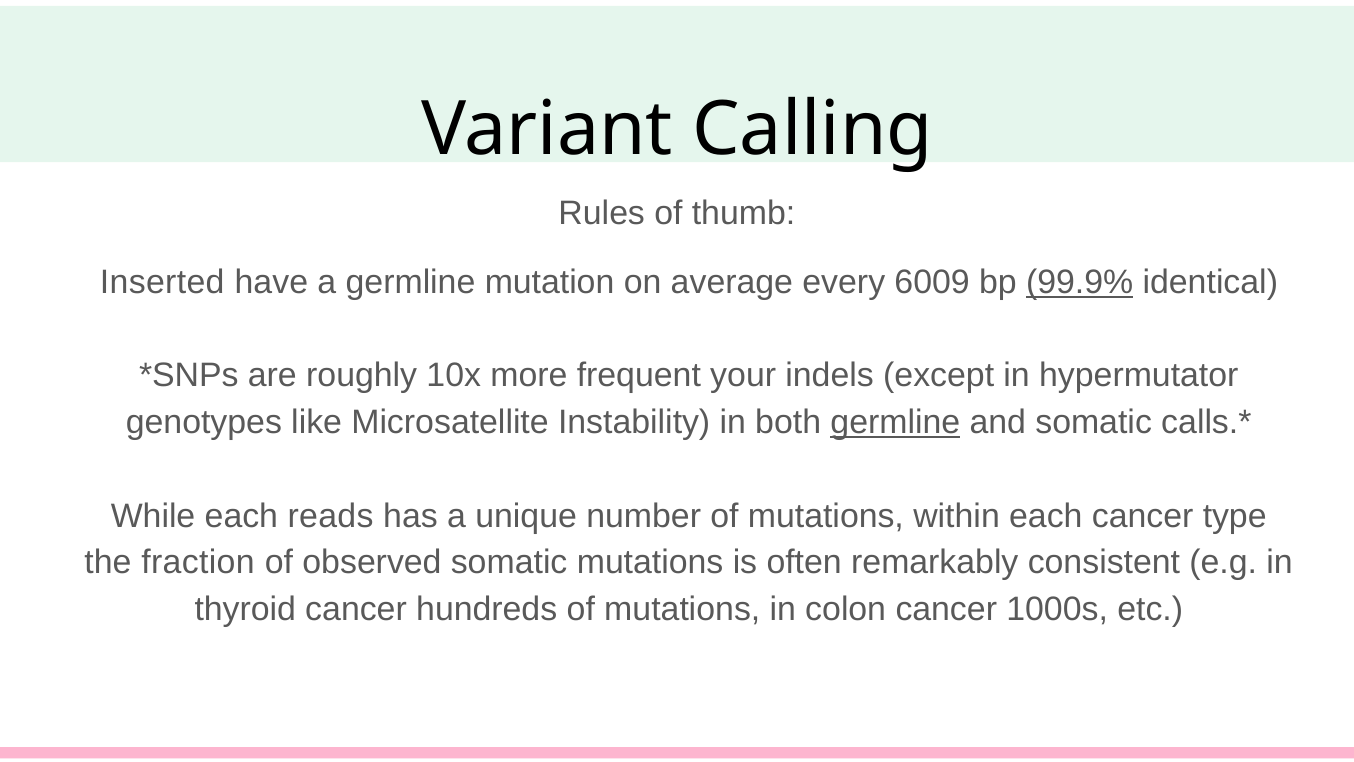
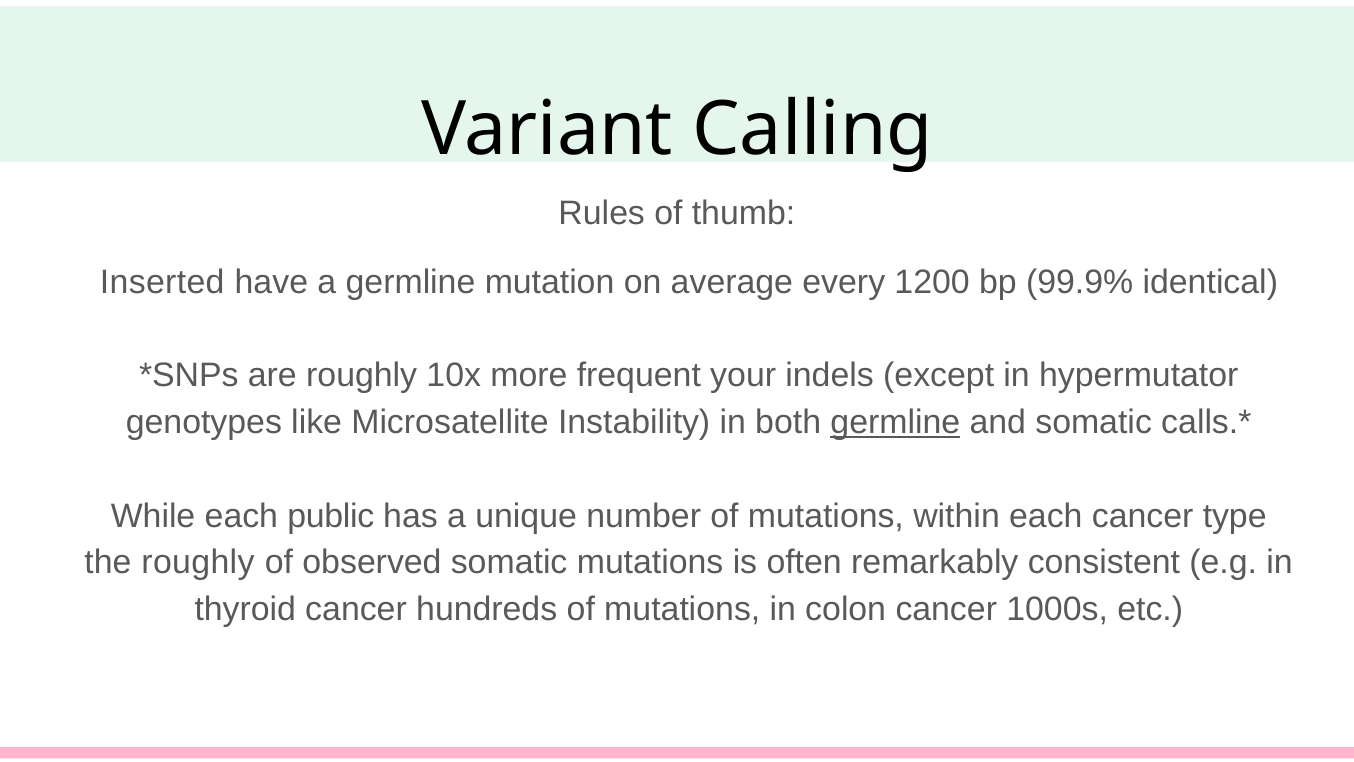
6009: 6009 -> 1200
99.9% underline: present -> none
reads: reads -> public
the fraction: fraction -> roughly
